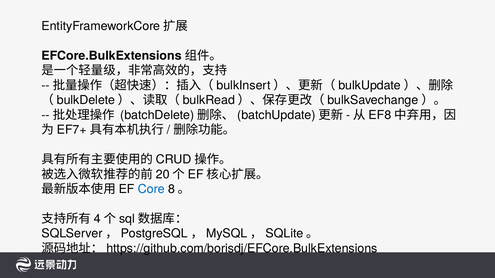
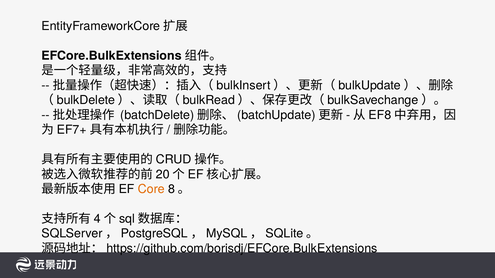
Core colour: blue -> orange
